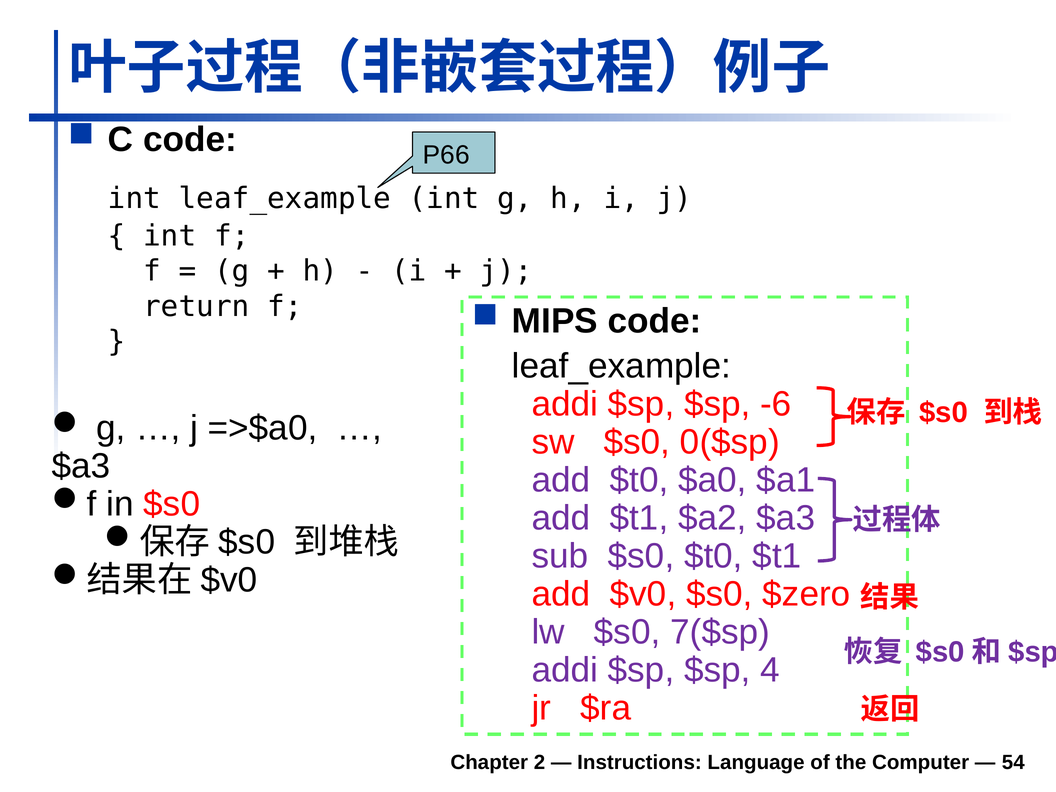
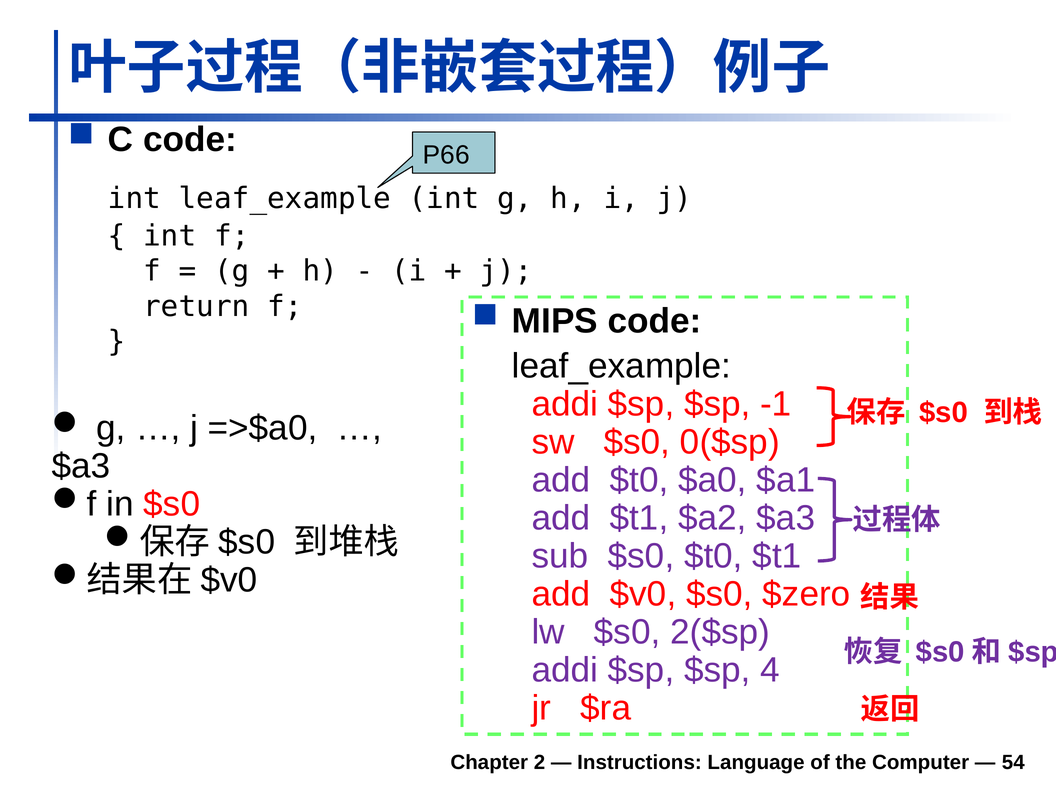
-6: -6 -> -1
7($sp: 7($sp -> 2($sp
